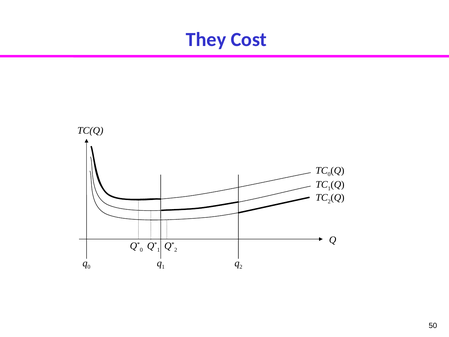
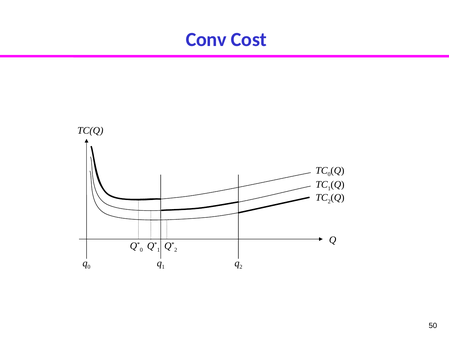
They: They -> Conv
